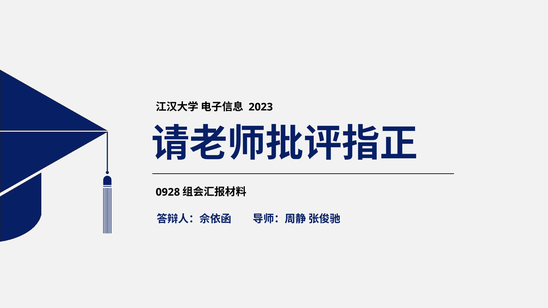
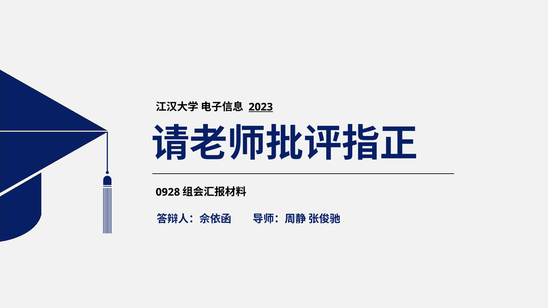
2023 underline: none -> present
